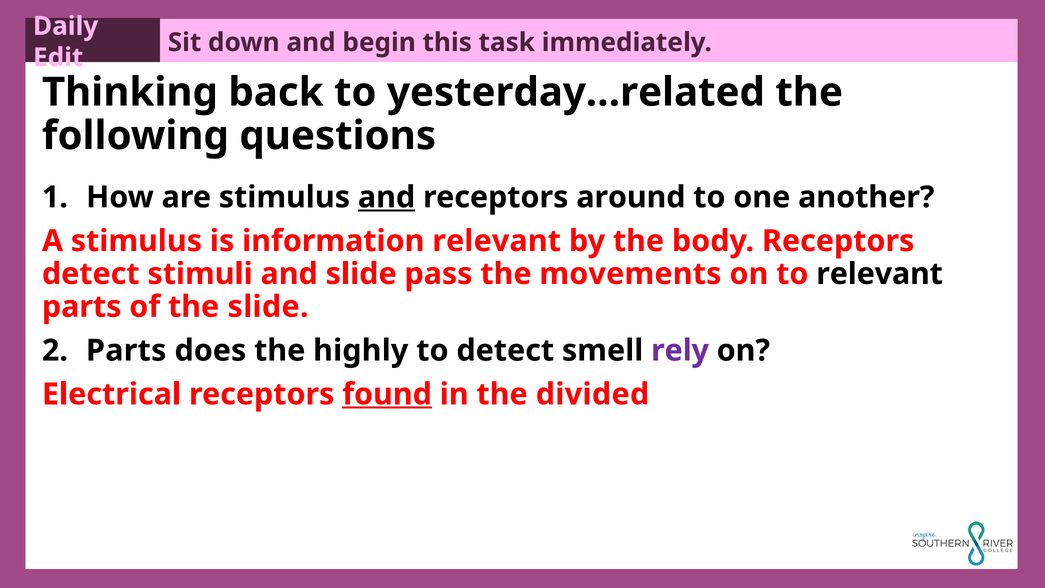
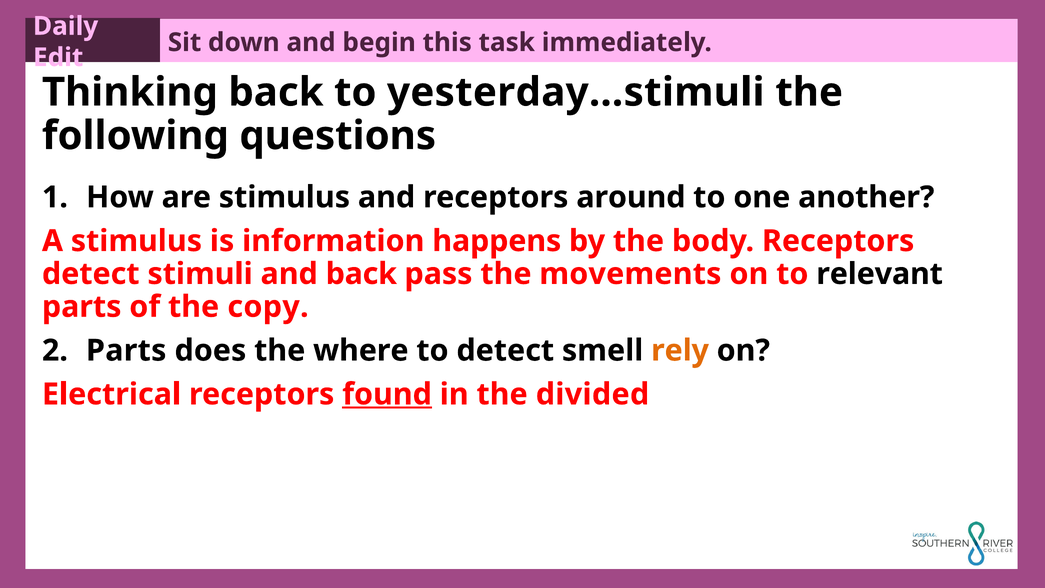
yesterday…related: yesterday…related -> yesterday…stimuli
and at (387, 197) underline: present -> none
information relevant: relevant -> happens
and slide: slide -> back
the slide: slide -> copy
highly: highly -> where
rely colour: purple -> orange
